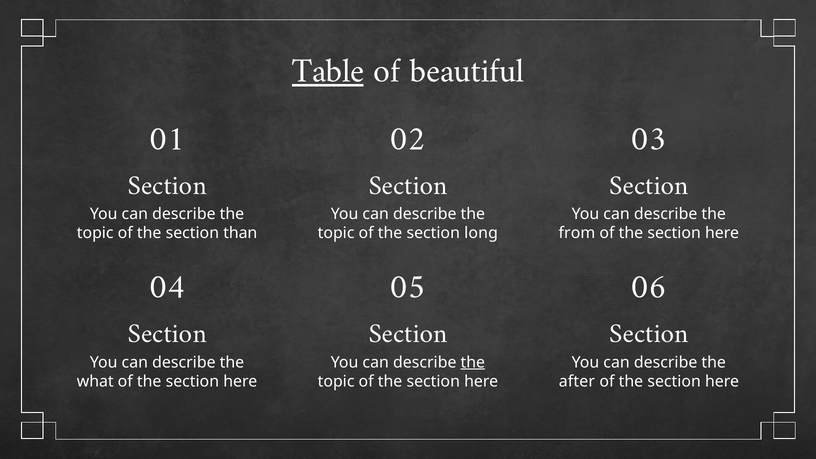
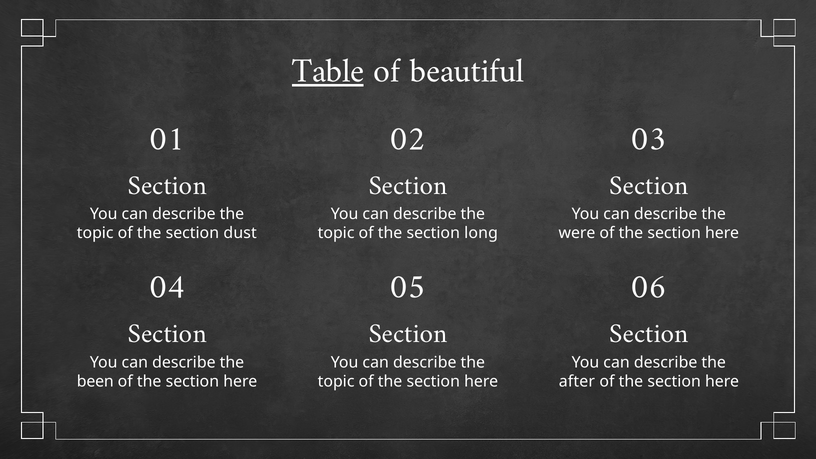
than: than -> dust
from: from -> were
the at (473, 362) underline: present -> none
what: what -> been
